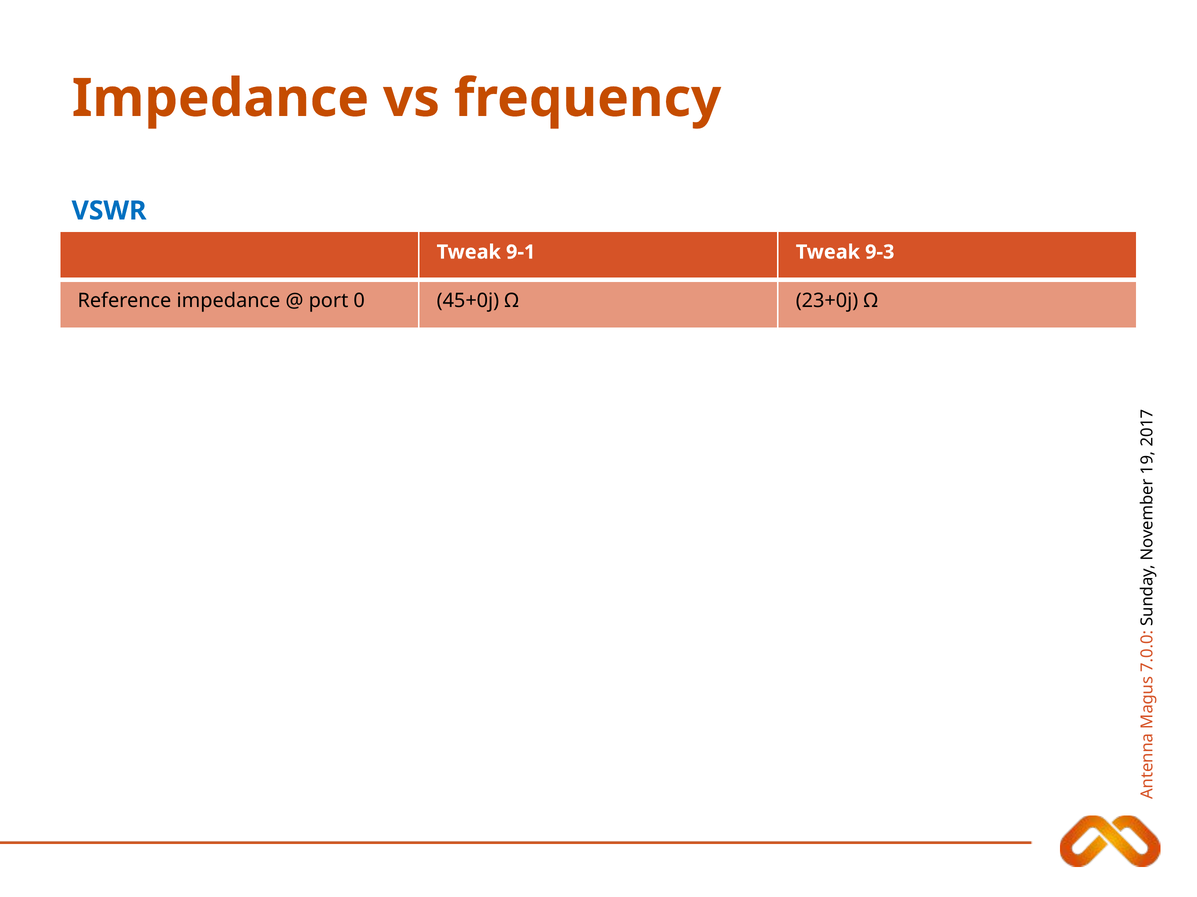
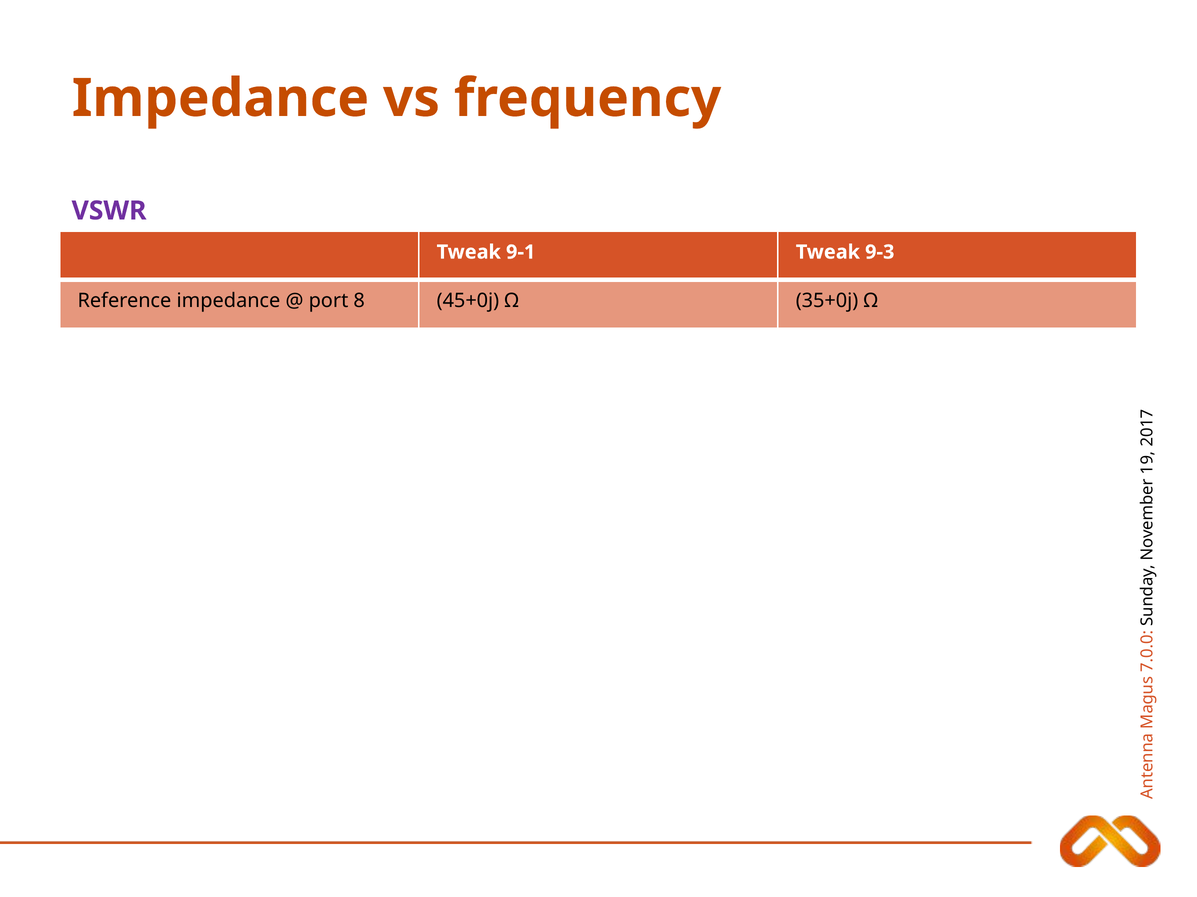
VSWR colour: blue -> purple
port 0: 0 -> 8
23+0j: 23+0j -> 35+0j
